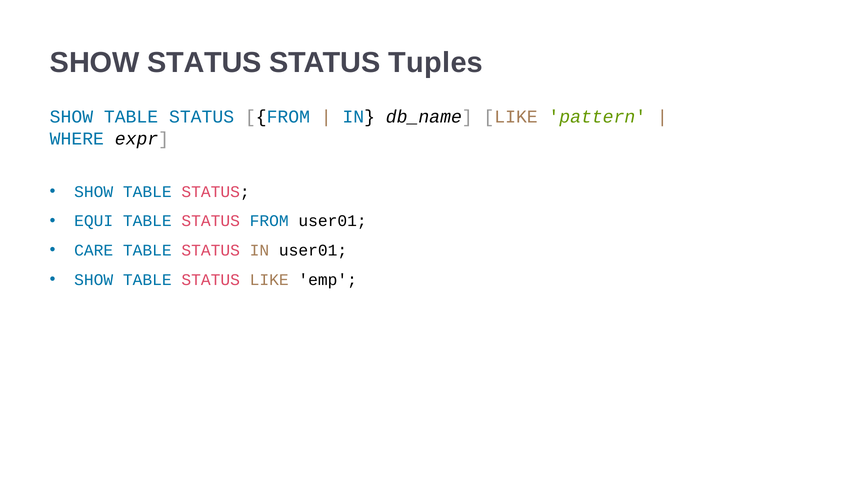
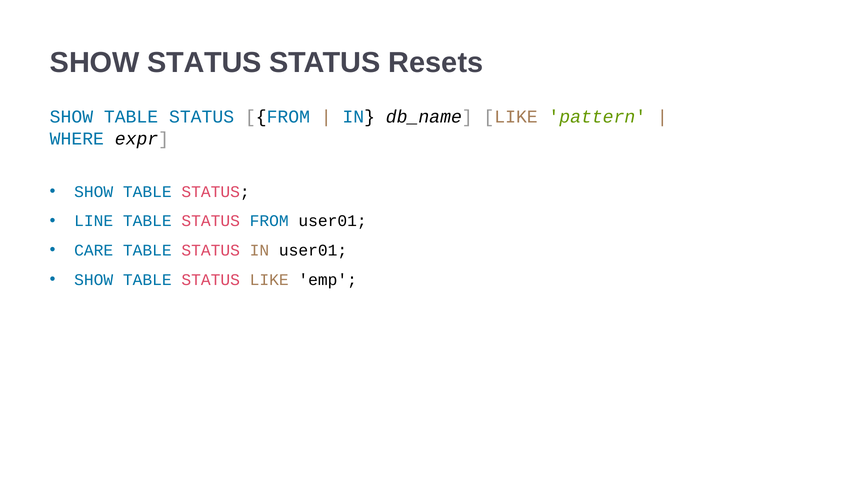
Tuples: Tuples -> Resets
EQUI: EQUI -> LINE
